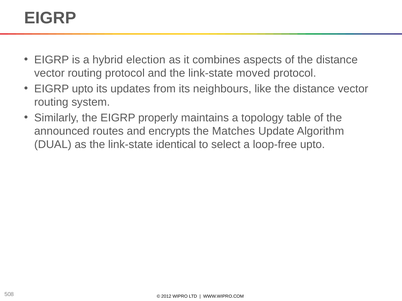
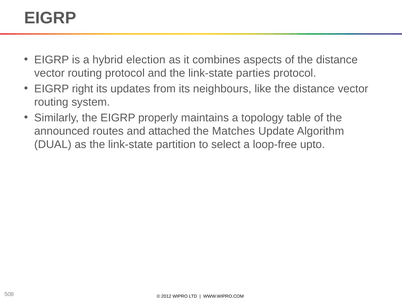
moved: moved -> parties
EIGRP upto: upto -> right
encrypts: encrypts -> attached
identical: identical -> partition
